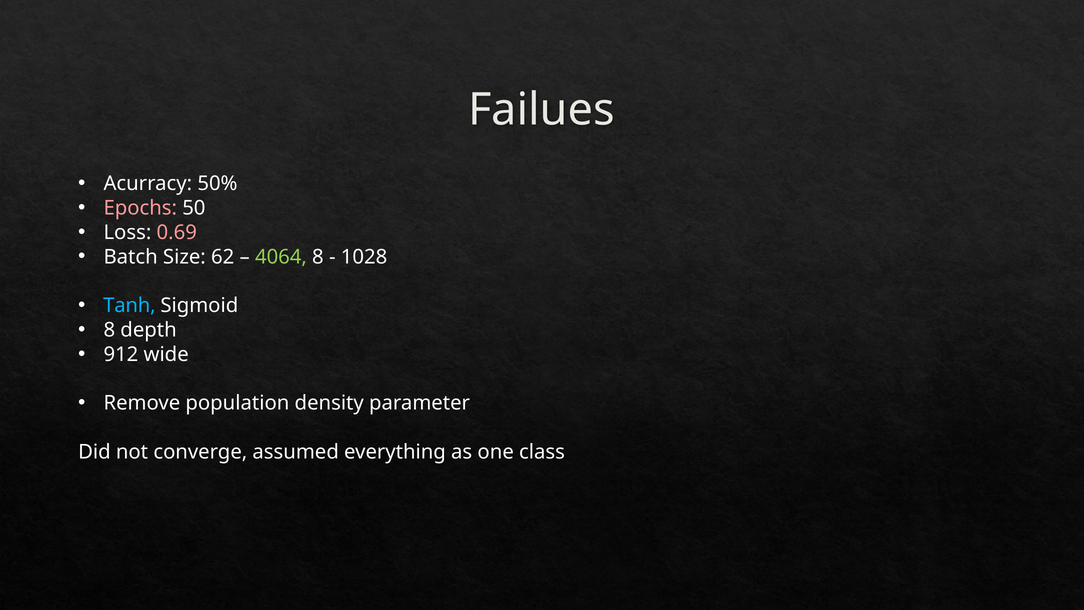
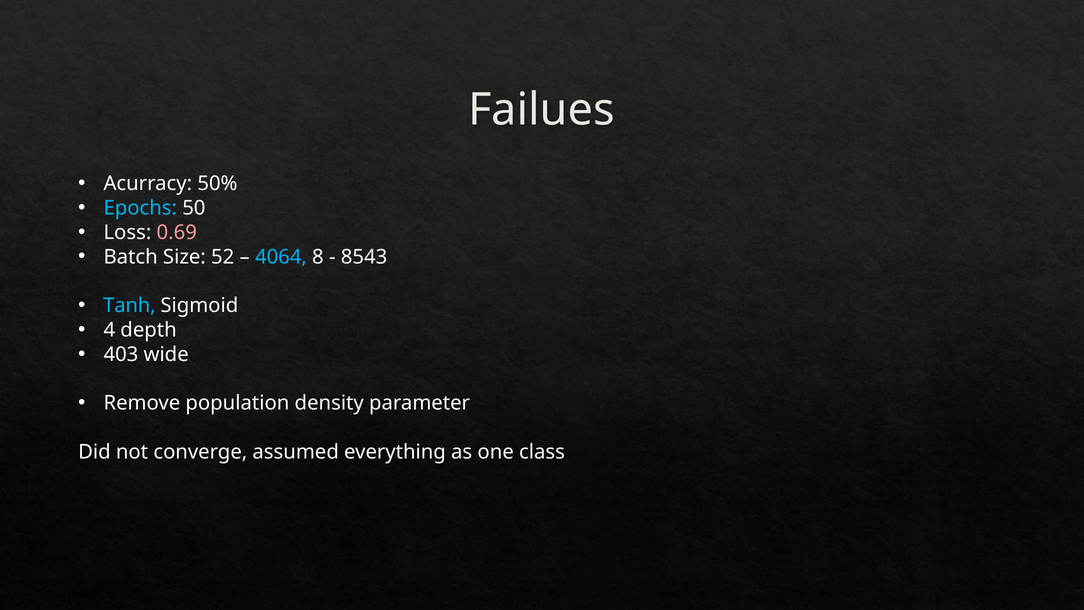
Epochs colour: pink -> light blue
62: 62 -> 52
4064 colour: light green -> light blue
1028: 1028 -> 8543
8 at (109, 330): 8 -> 4
912: 912 -> 403
